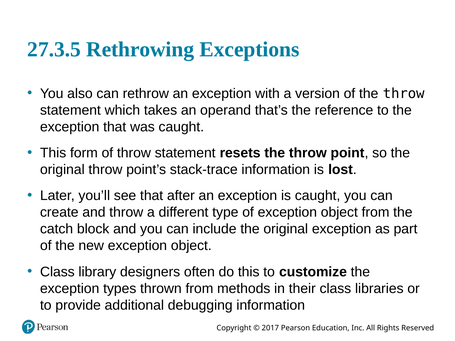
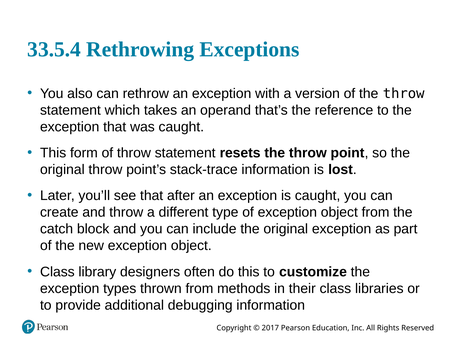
27.3.5: 27.3.5 -> 33.5.4
